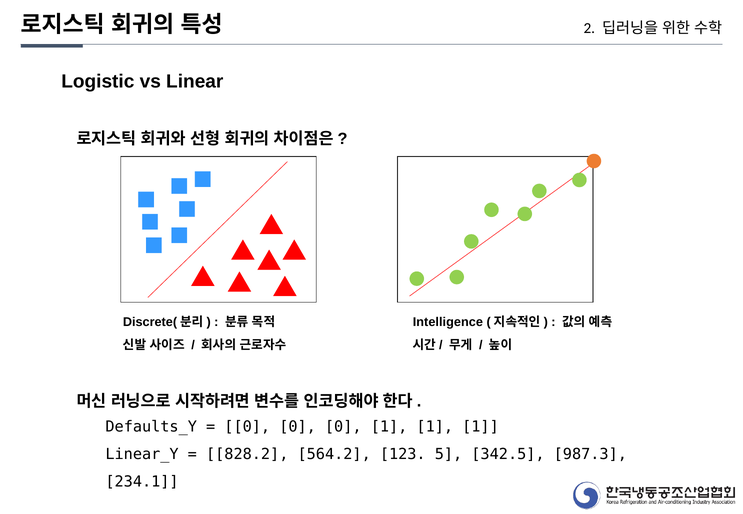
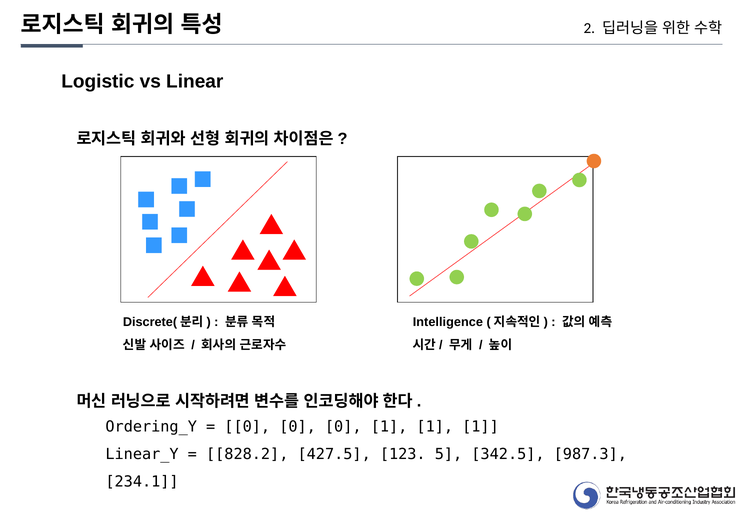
Defaults_Y: Defaults_Y -> Ordering_Y
564.2: 564.2 -> 427.5
